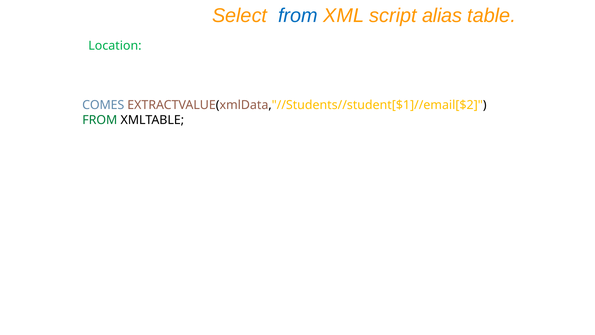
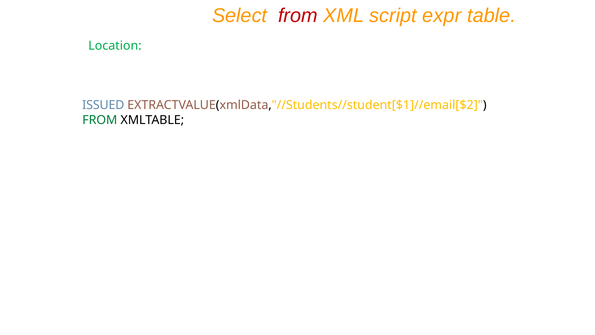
from at (298, 15) colour: blue -> red
alias: alias -> expr
COMES: COMES -> ISSUED
